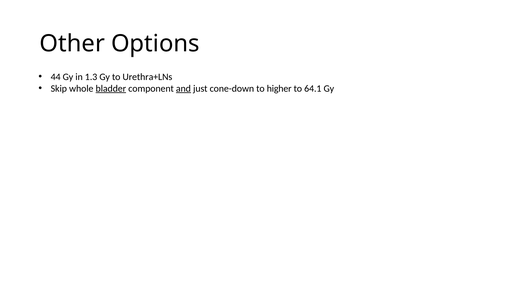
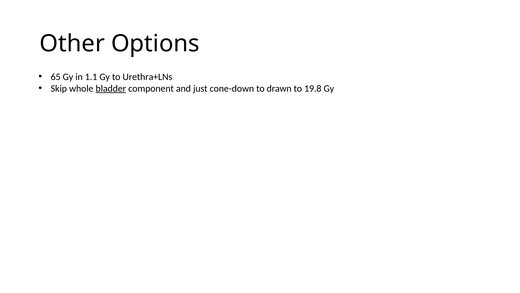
44: 44 -> 65
1.3: 1.3 -> 1.1
and underline: present -> none
higher: higher -> drawn
64.1: 64.1 -> 19.8
